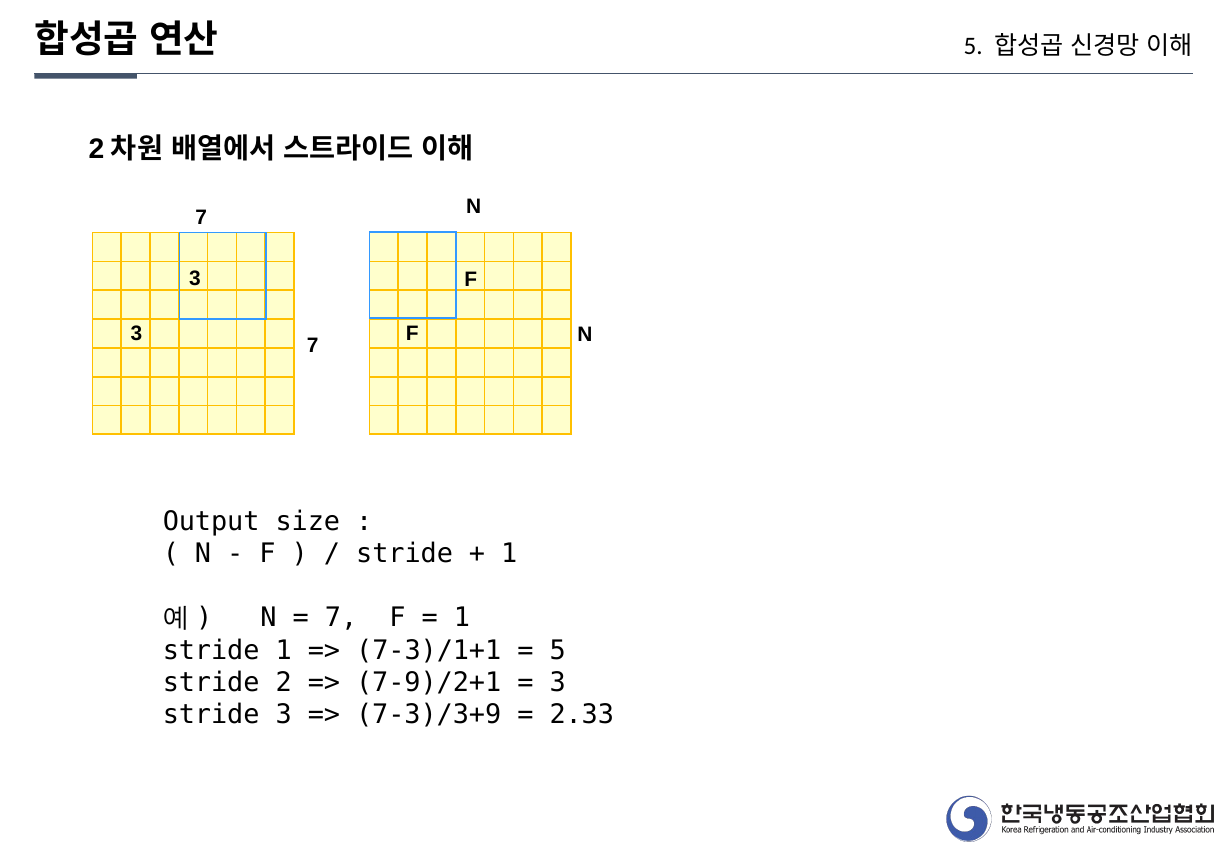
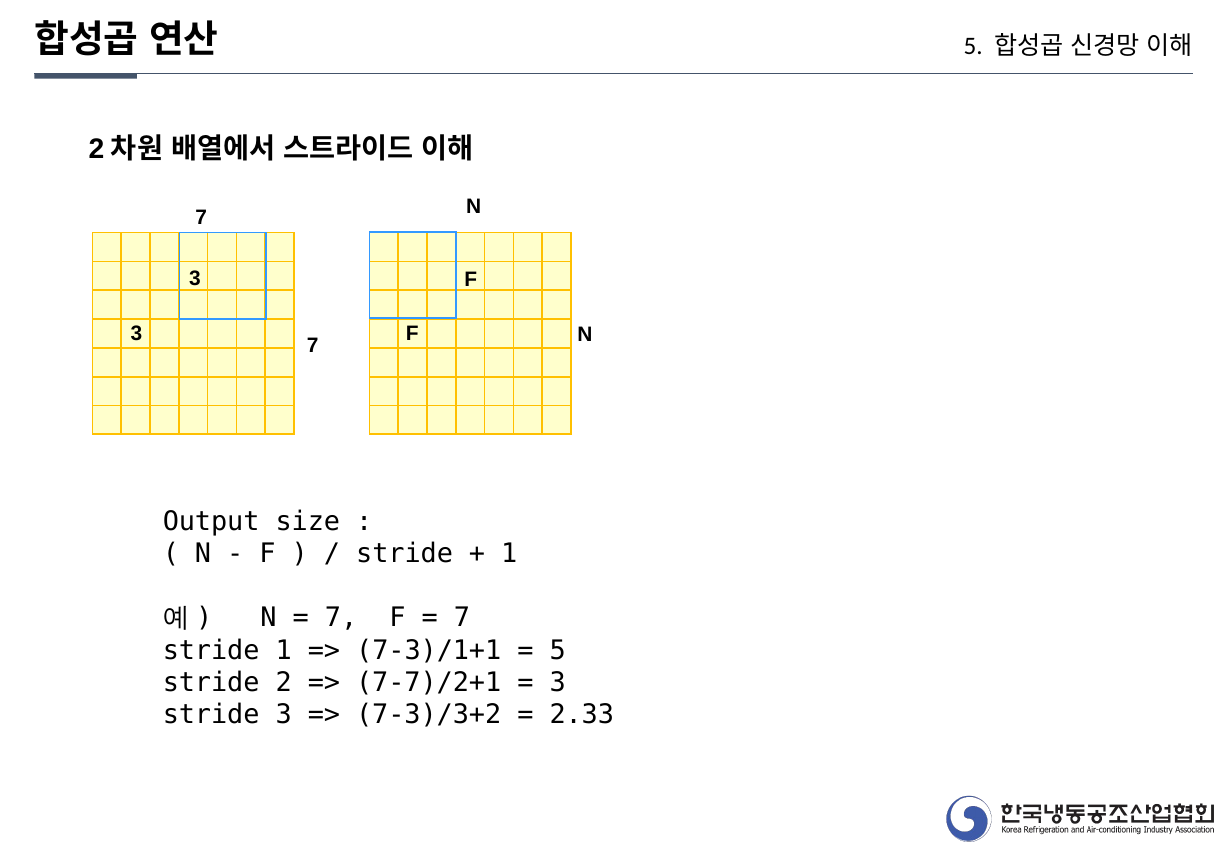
1 at (462, 618): 1 -> 7
7-9)/2+1: 7-9)/2+1 -> 7-7)/2+1
7-3)/3+9: 7-3)/3+9 -> 7-3)/3+2
